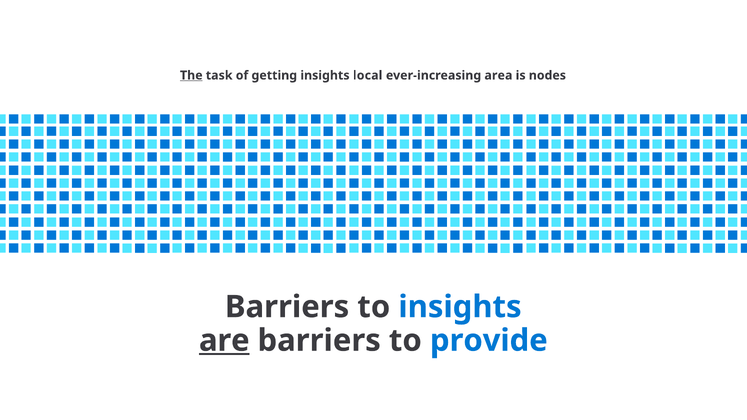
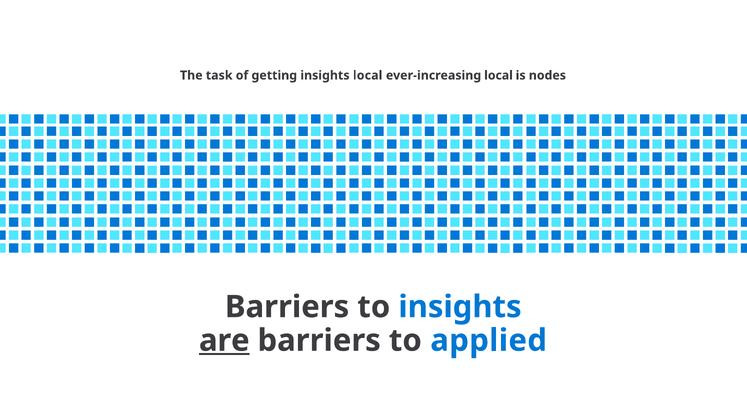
The underline: present -> none
ever-increasing area: area -> local
provide: provide -> applied
